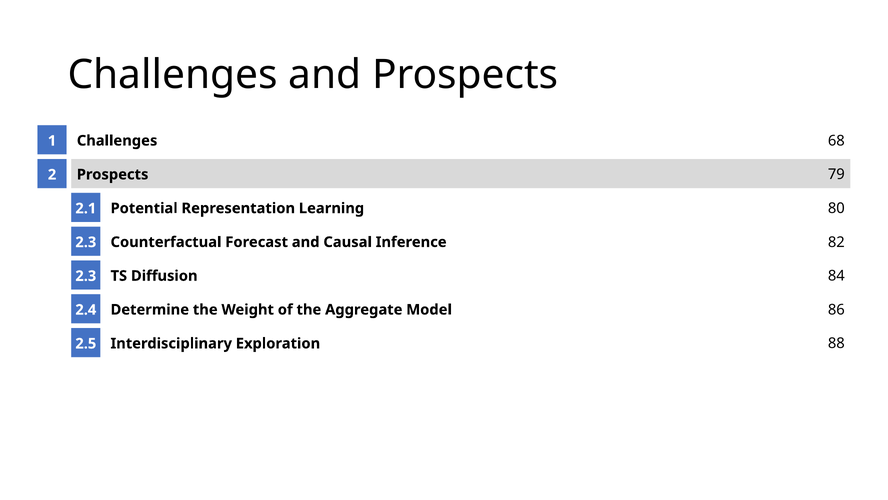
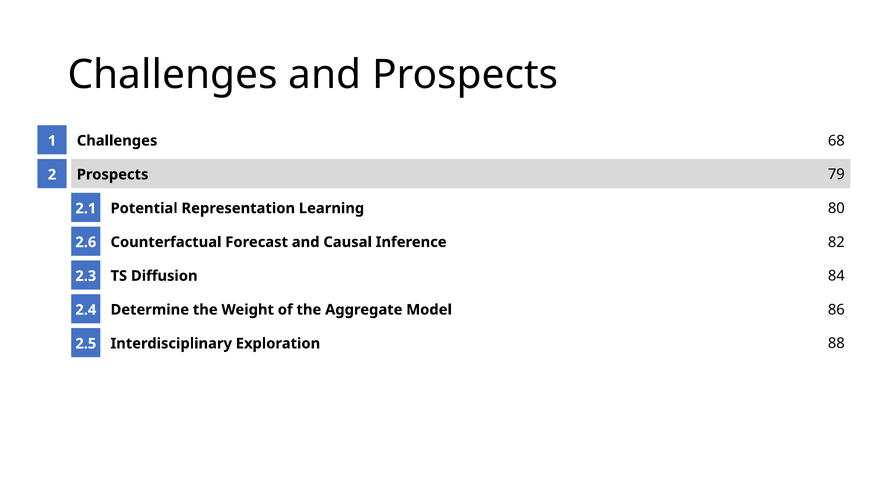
2.3 at (86, 242): 2.3 -> 2.6
